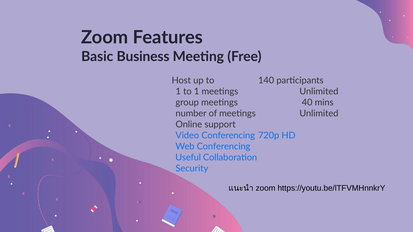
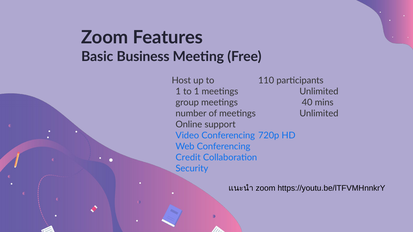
140: 140 -> 110
Useful: Useful -> Credit
